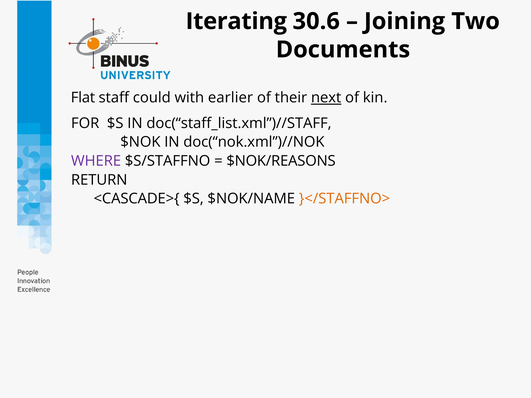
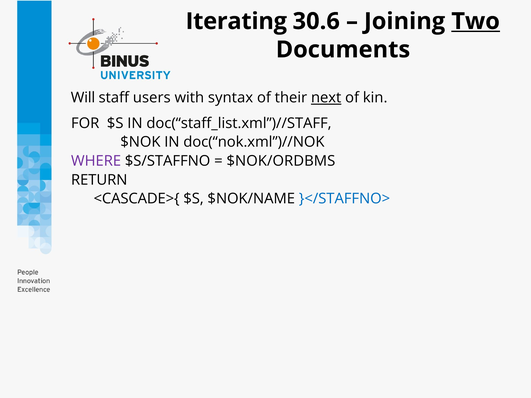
Two underline: none -> present
Flat: Flat -> Will
could: could -> users
earlier: earlier -> syntax
$NOK/REASONS: $NOK/REASONS -> $NOK/ORDBMS
}</STAFFNO> colour: orange -> blue
